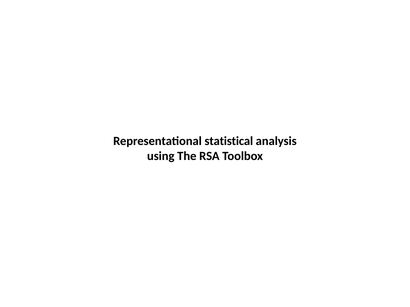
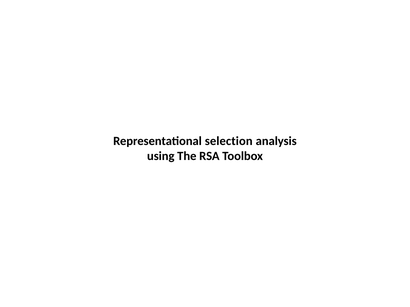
statistical: statistical -> selection
